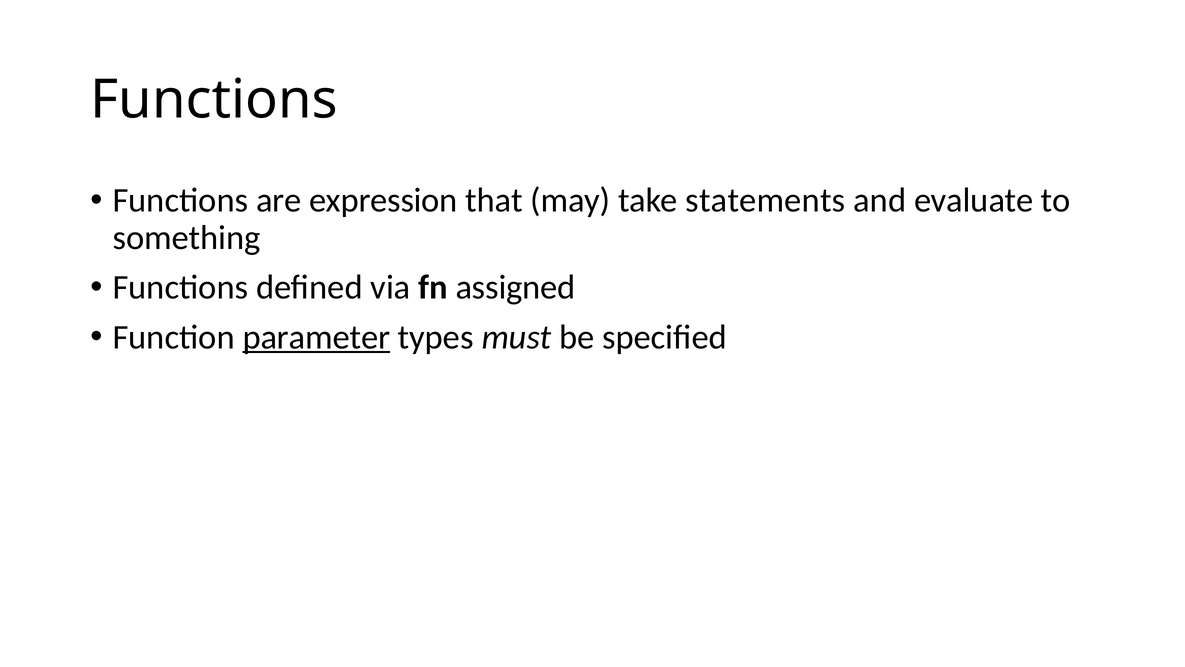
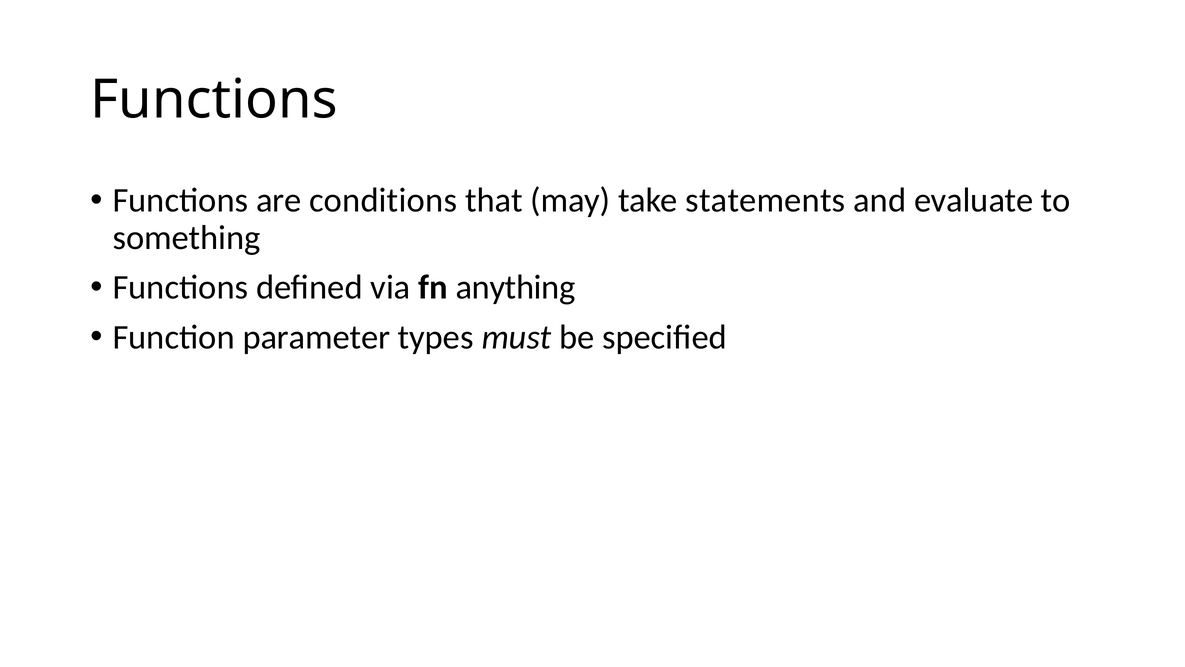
are expression: expression -> conditions
assigned: assigned -> anything
parameter underline: present -> none
